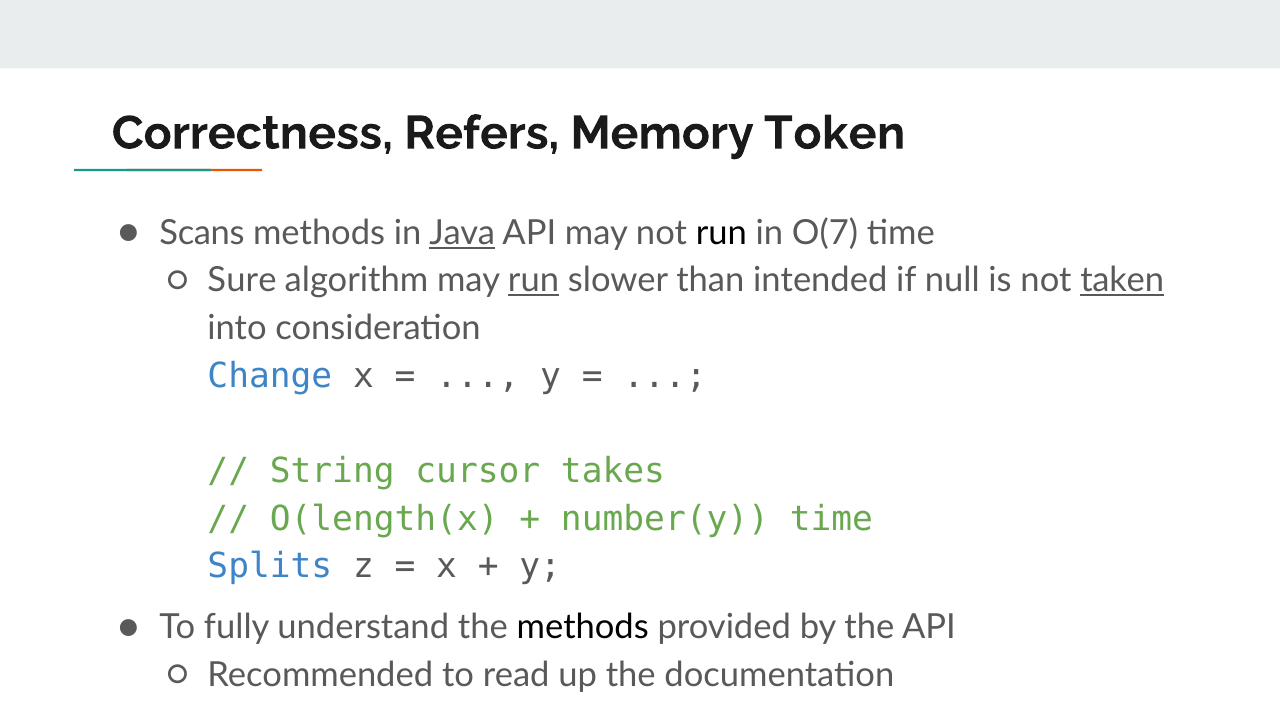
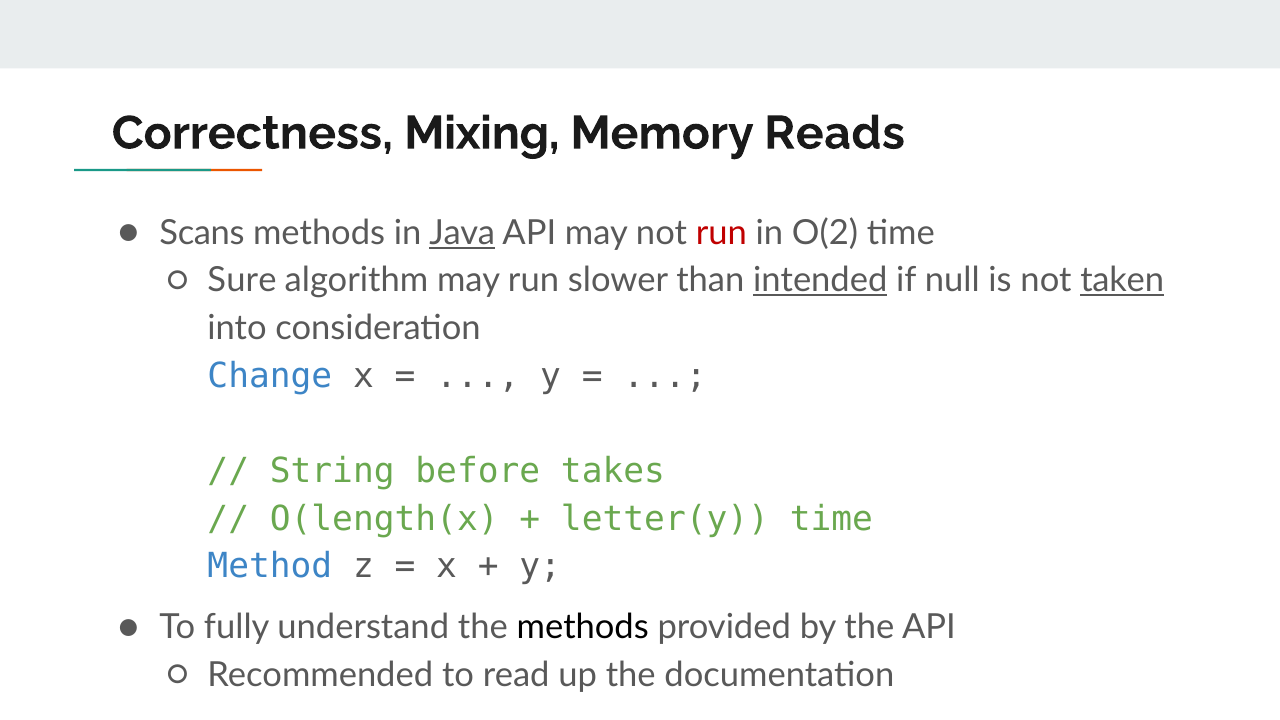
Refers: Refers -> Mixing
Token: Token -> Reads
run at (721, 233) colour: black -> red
O(7: O(7 -> O(2
run at (534, 280) underline: present -> none
intended underline: none -> present
cursor: cursor -> before
number(y: number(y -> letter(y
Splits: Splits -> Method
